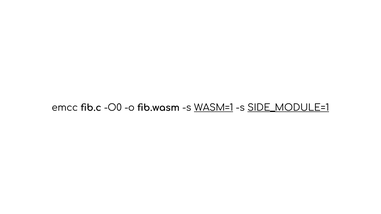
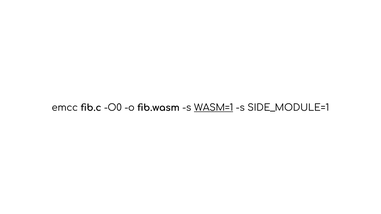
SIDE_MODULE=1 underline: present -> none
